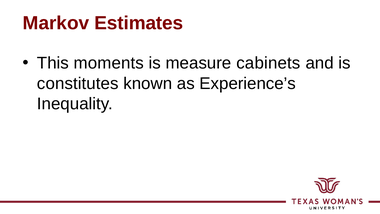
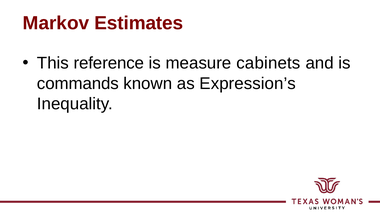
moments: moments -> reference
constitutes: constitutes -> commands
Experience’s: Experience’s -> Expression’s
